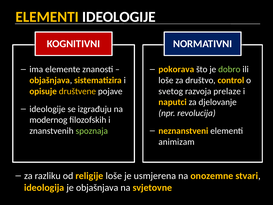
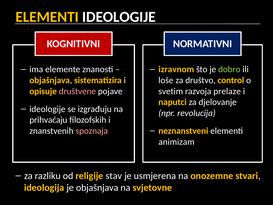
pokorava: pokorava -> izravnom
društvene colour: yellow -> pink
svetog: svetog -> svetim
modernog: modernog -> prihvaćaju
spoznaja colour: light green -> pink
religije loše: loše -> stav
